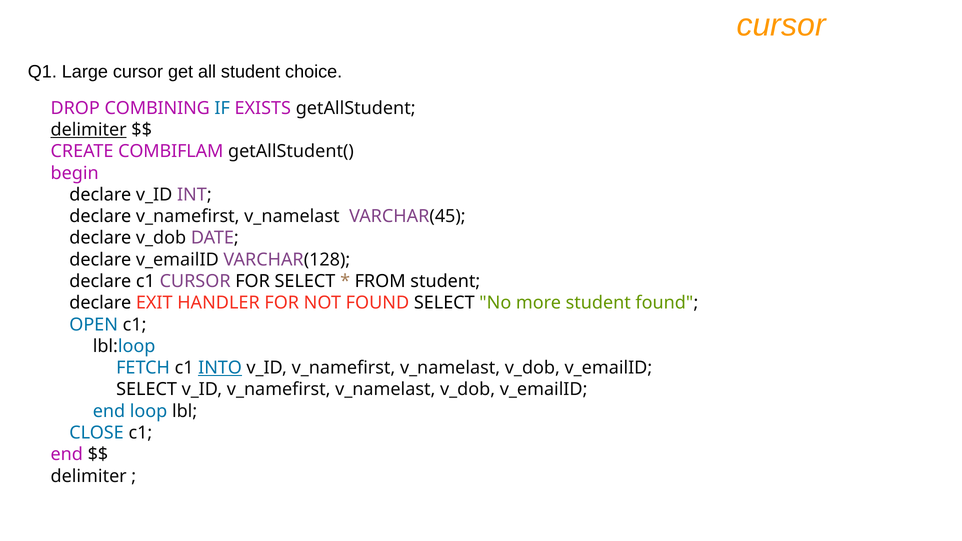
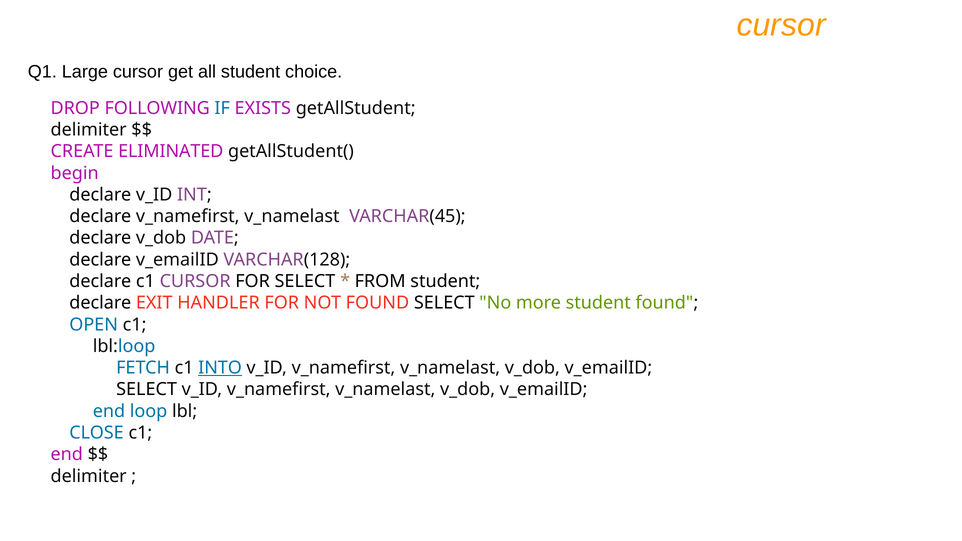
COMBINING: COMBINING -> FOLLOWING
delimiter at (89, 130) underline: present -> none
COMBIFLAM: COMBIFLAM -> ELIMINATED
